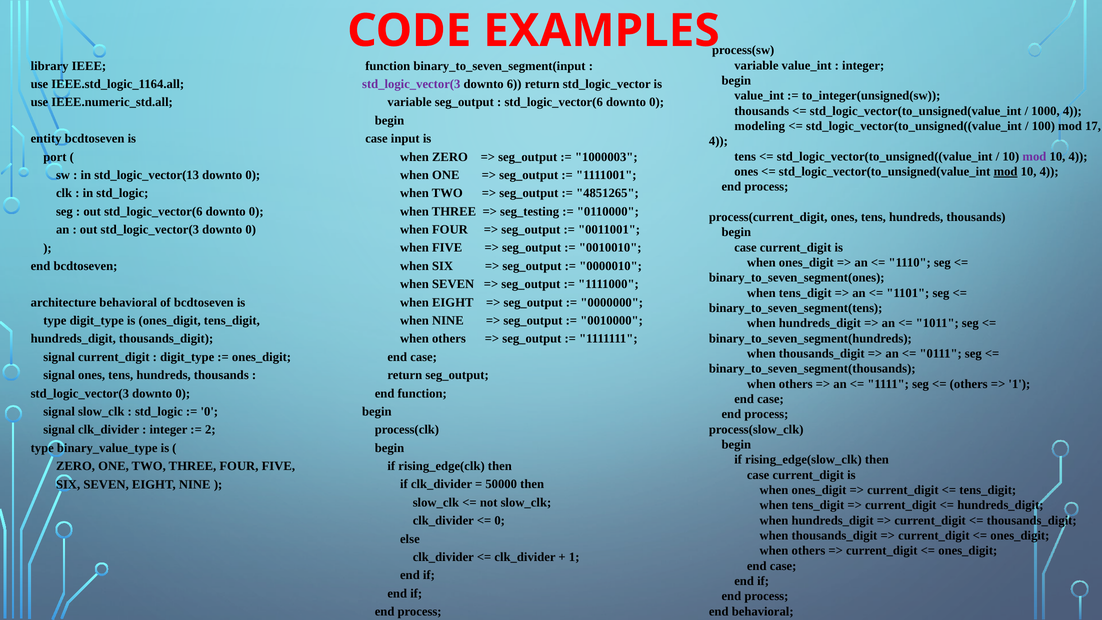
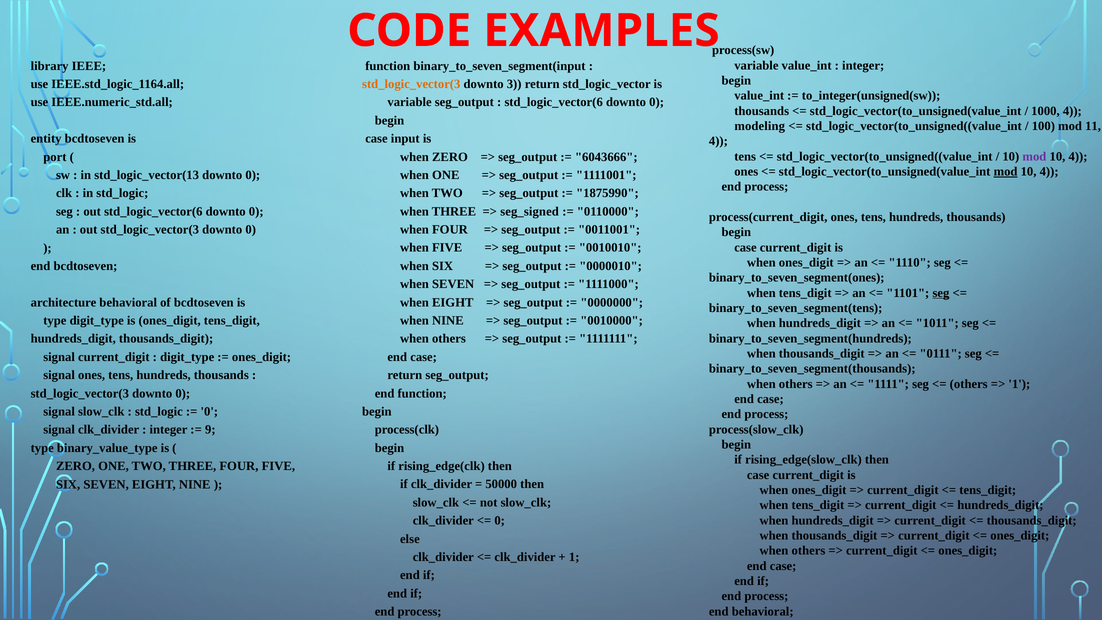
std_logic_vector(3 at (411, 84) colour: purple -> orange
6: 6 -> 3
17: 17 -> 11
1000003: 1000003 -> 6043666
4851265: 4851265 -> 1875990
seg_testing: seg_testing -> seg_signed
seg at (941, 293) underline: none -> present
2: 2 -> 9
